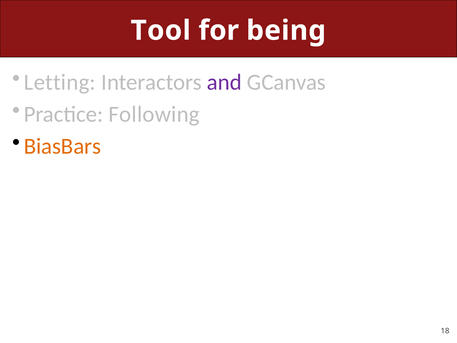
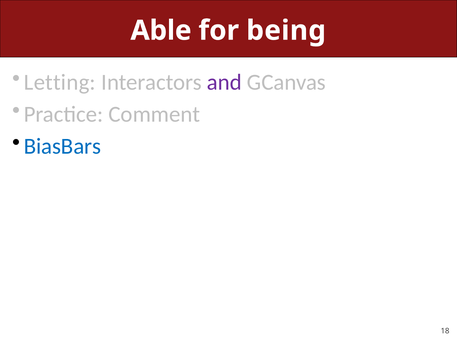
Tool: Tool -> Able
Following: Following -> Comment
BiasBars colour: orange -> blue
